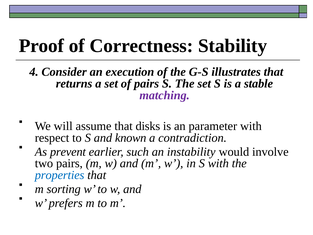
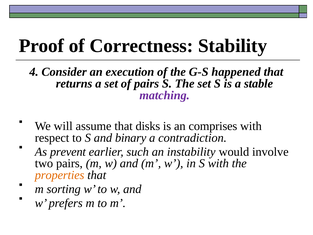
illustrates: illustrates -> happened
parameter: parameter -> comprises
known: known -> binary
properties colour: blue -> orange
